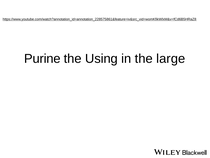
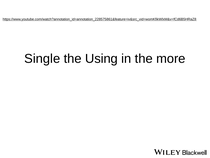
Purine: Purine -> Single
large: large -> more
